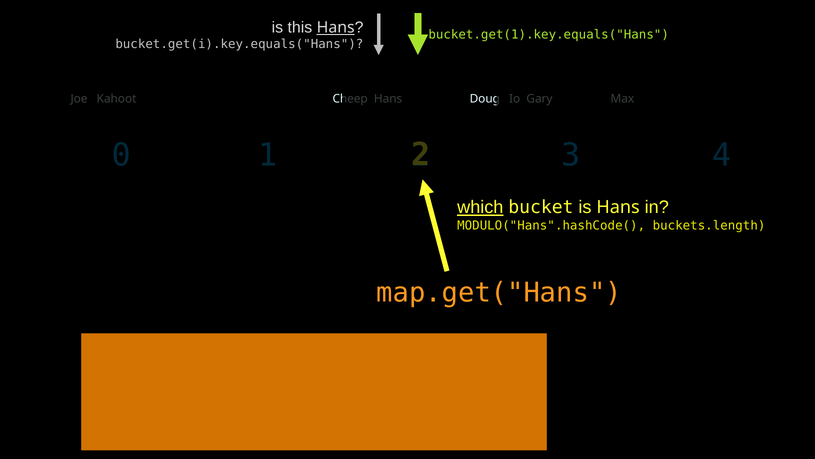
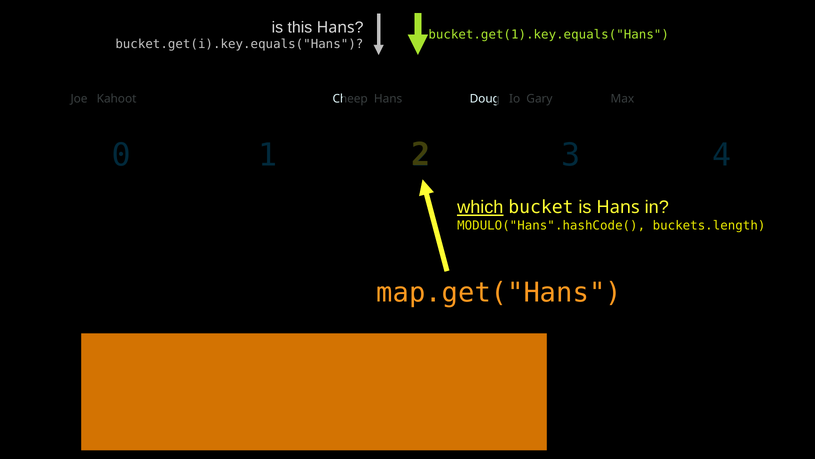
Hans at (336, 28) underline: present -> none
